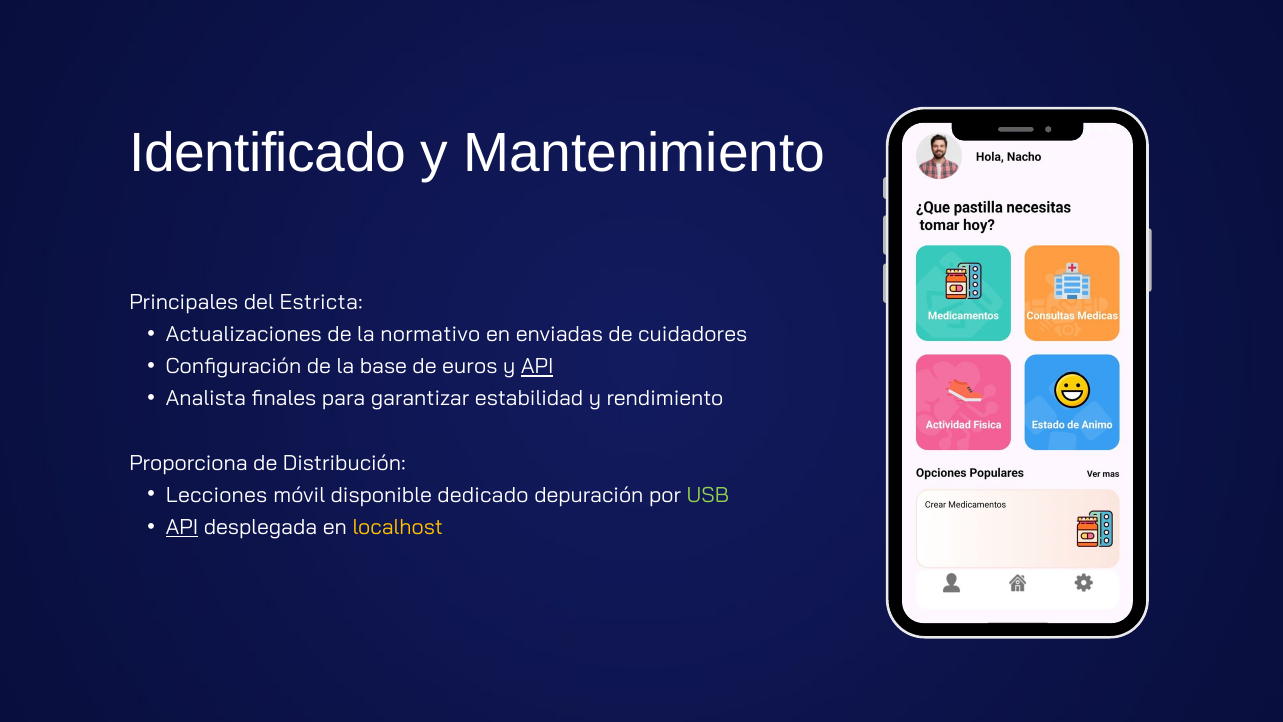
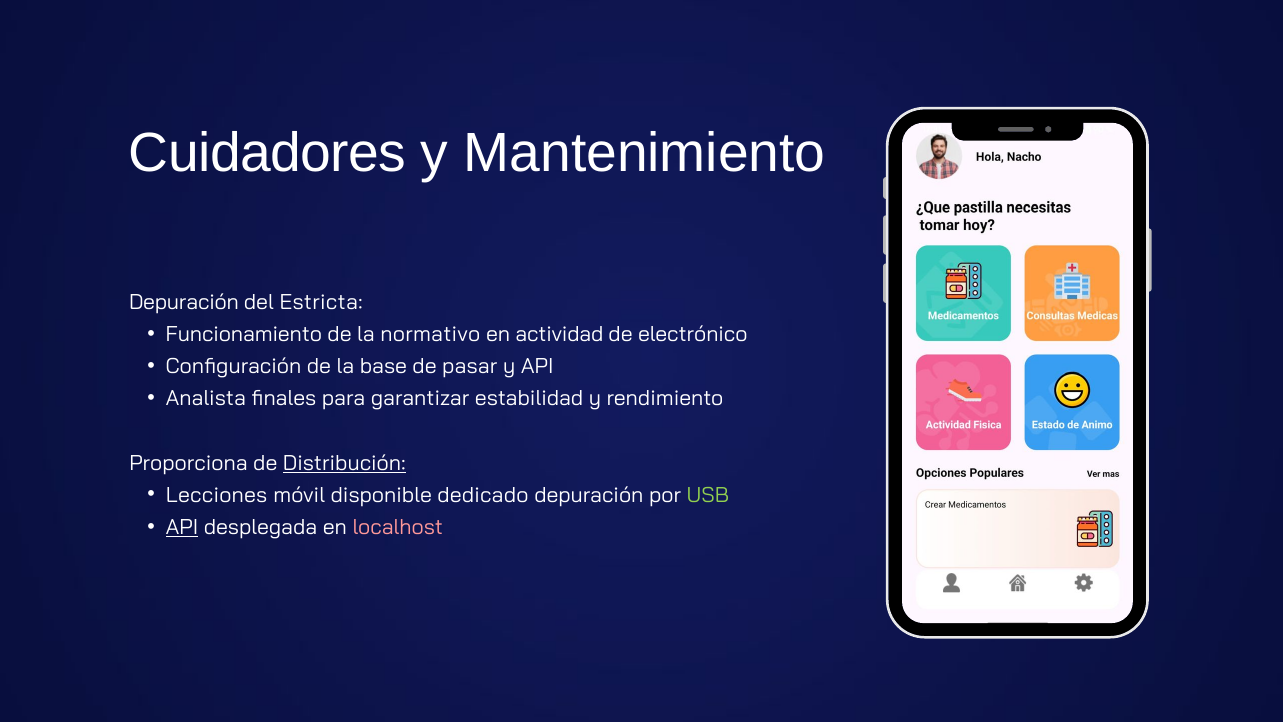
Identificado: Identificado -> Cuidadores
Principales at (184, 302): Principales -> Depuración
Actualizaciones: Actualizaciones -> Funcionamiento
enviadas: enviadas -> actividad
cuidadores: cuidadores -> electrónico
euros: euros -> pasar
API at (537, 367) underline: present -> none
Distribución underline: none -> present
localhost colour: yellow -> pink
